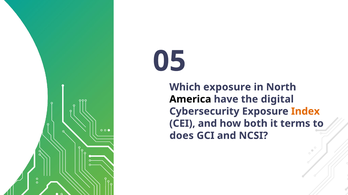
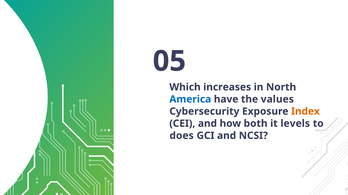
Which exposure: exposure -> increases
America colour: black -> blue
digital: digital -> values
terms: terms -> levels
